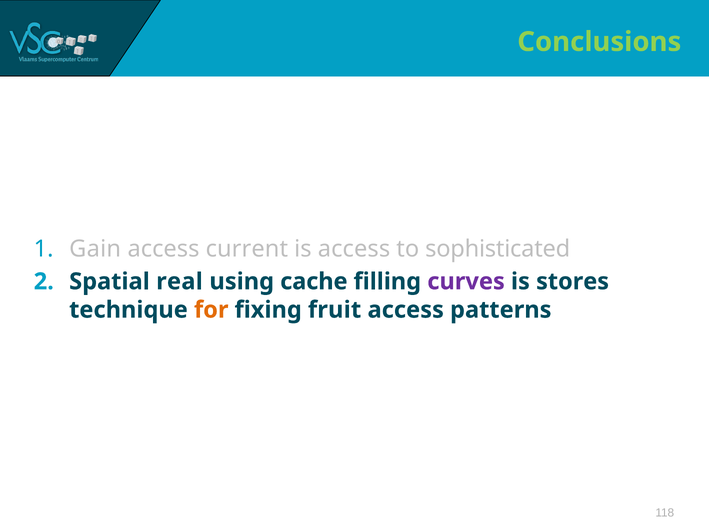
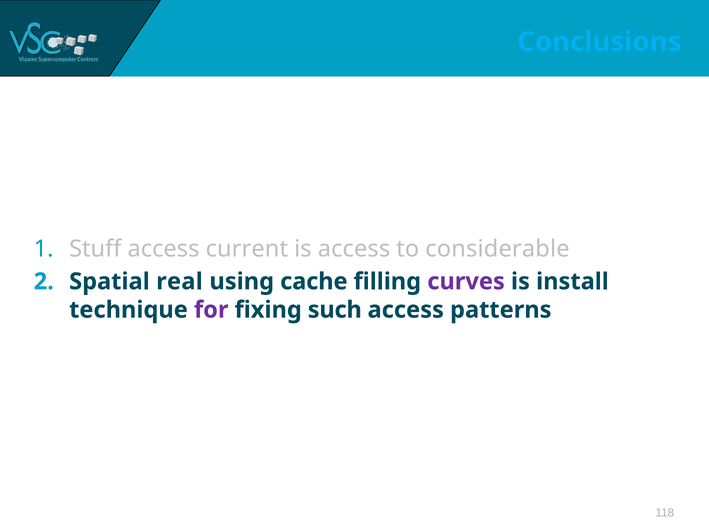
Conclusions colour: light green -> light blue
Gain: Gain -> Stuff
sophisticated: sophisticated -> considerable
stores: stores -> install
for colour: orange -> purple
fruit: fruit -> such
